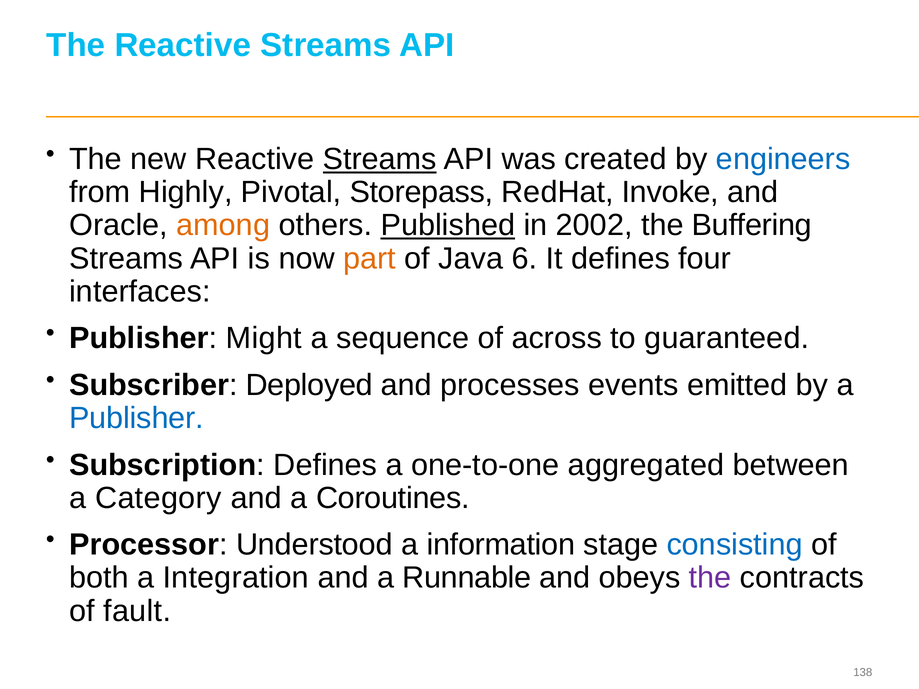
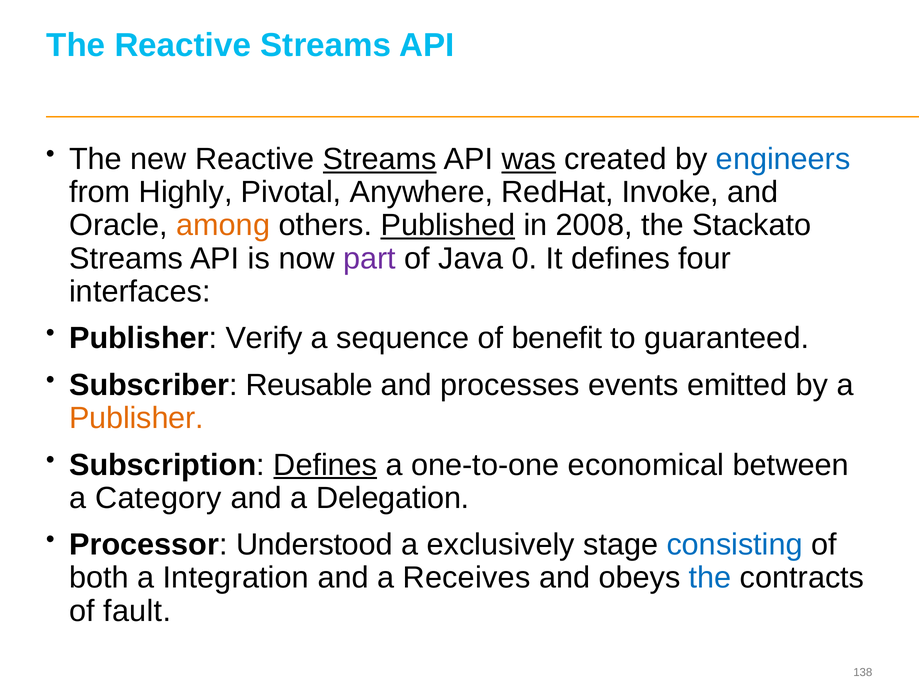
was underline: none -> present
Storepass: Storepass -> Anywhere
2002: 2002 -> 2008
Buffering: Buffering -> Stackato
part colour: orange -> purple
6: 6 -> 0
Might: Might -> Verify
across: across -> benefit
Deployed: Deployed -> Reusable
Publisher at (137, 418) colour: blue -> orange
Defines at (325, 465) underline: none -> present
aggregated: aggregated -> economical
Coroutines: Coroutines -> Delegation
information: information -> exclusively
Runnable: Runnable -> Receives
the at (710, 578) colour: purple -> blue
